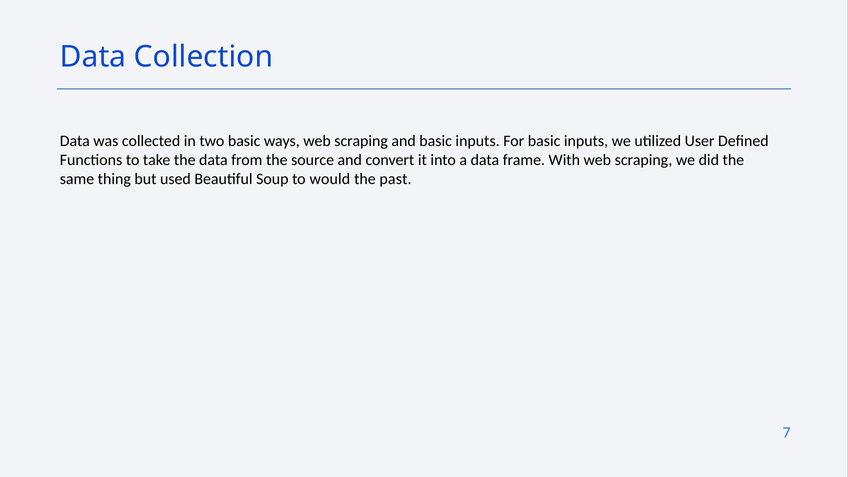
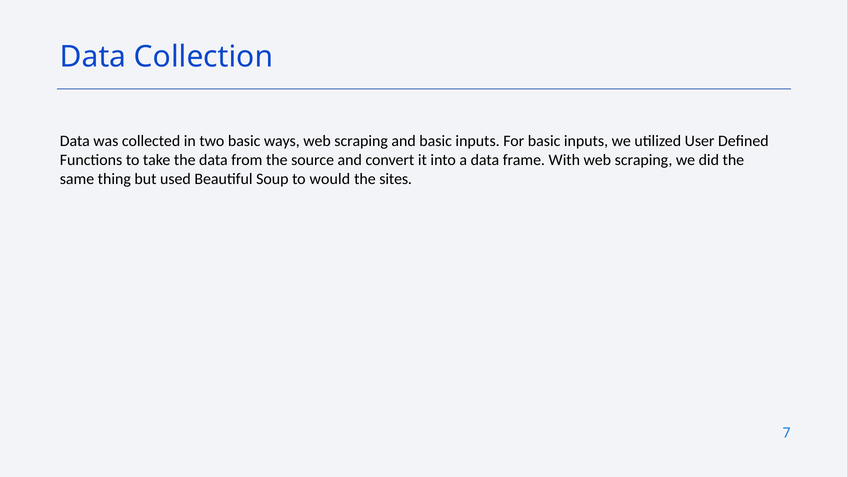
past: past -> sites
